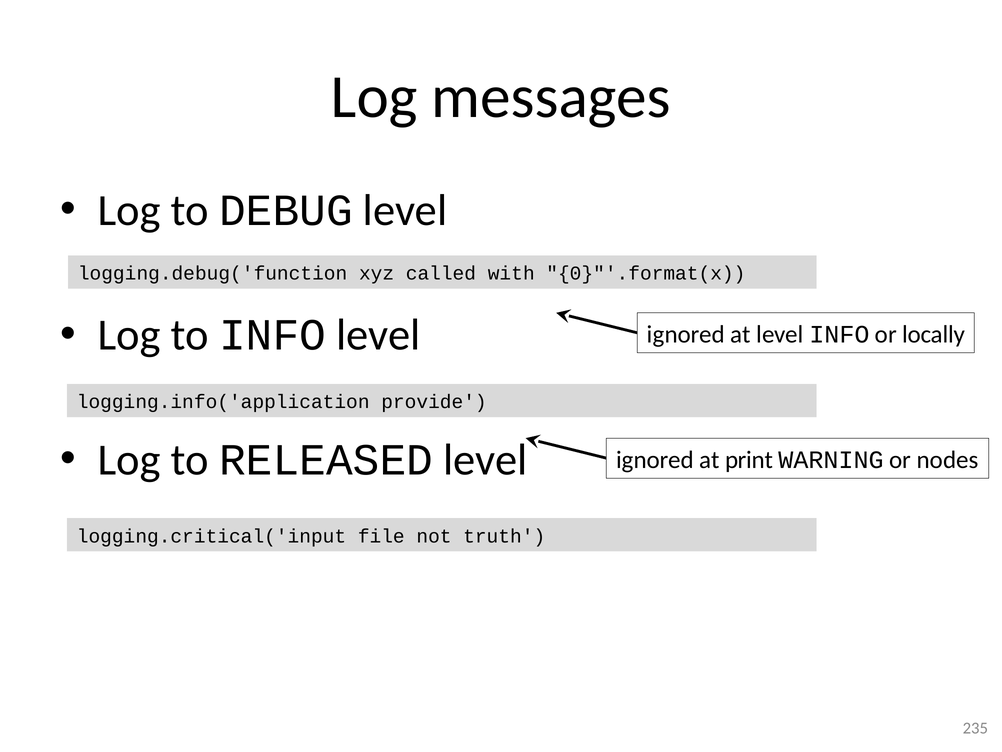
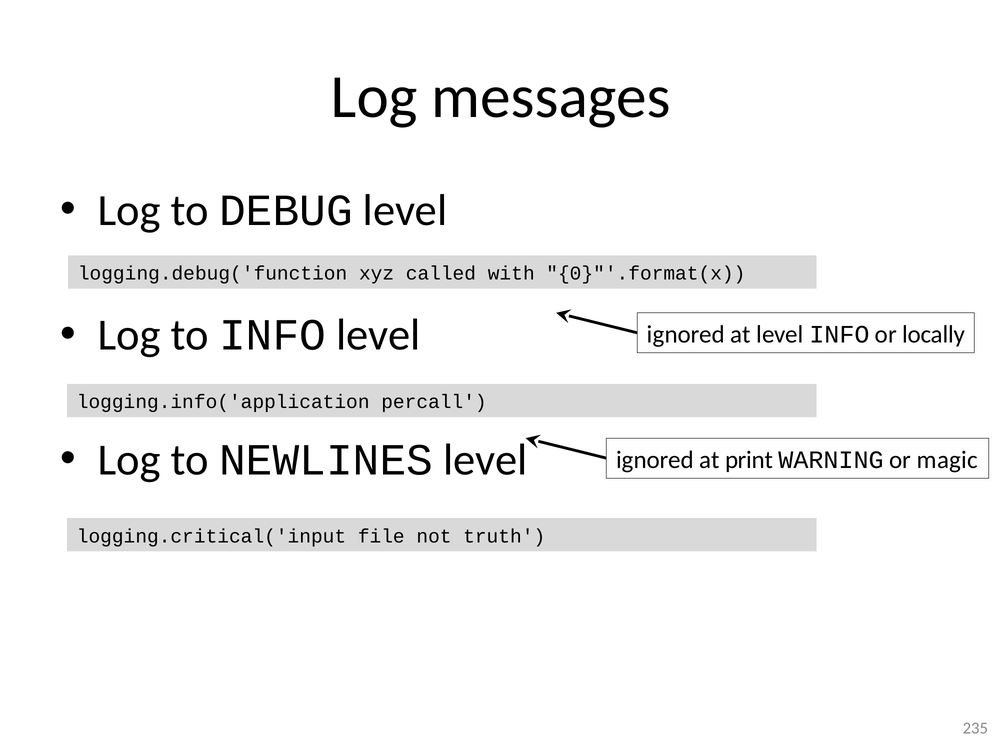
provide: provide -> percall
RELEASED: RELEASED -> NEWLINES
nodes: nodes -> magic
